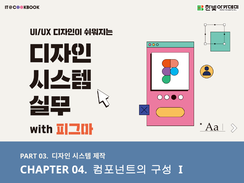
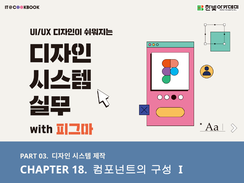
04: 04 -> 18
